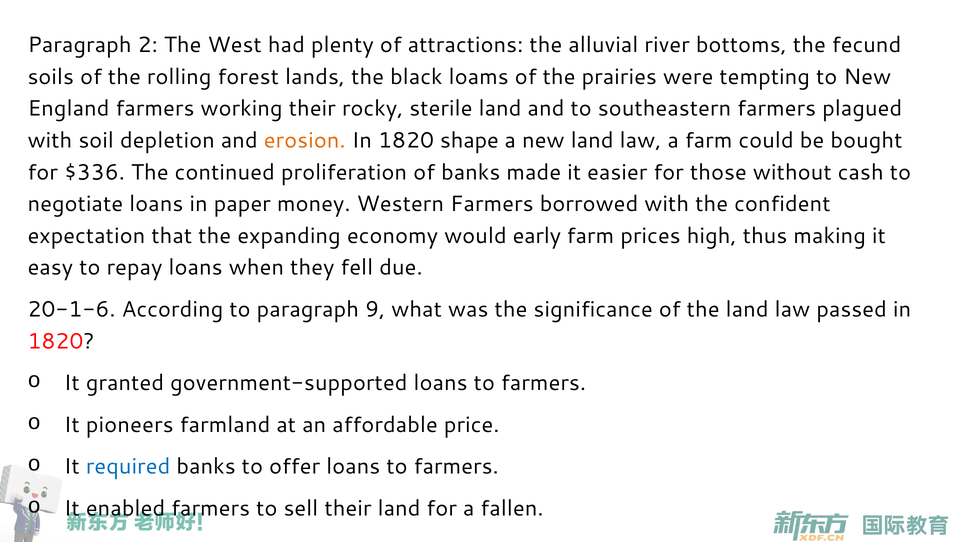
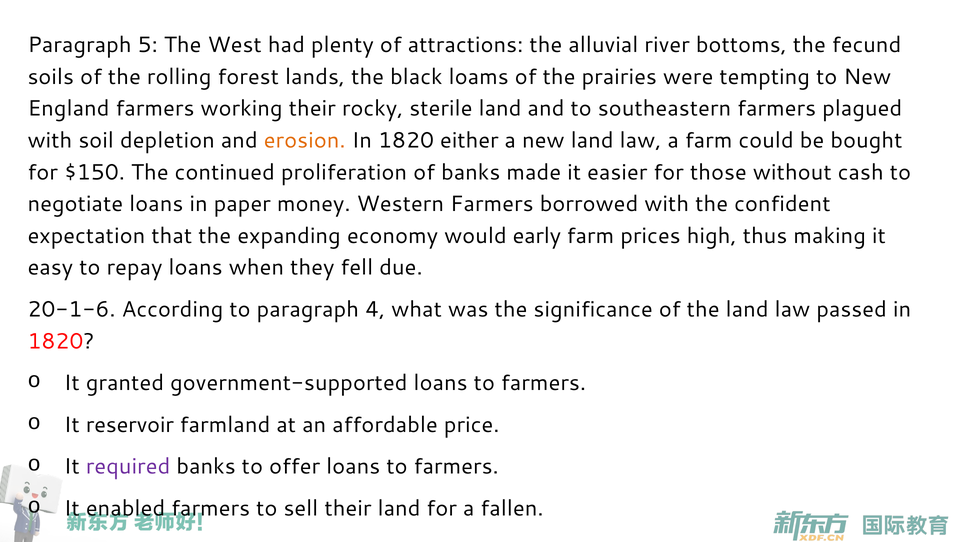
2: 2 -> 5
shape: shape -> either
$336: $336 -> $150
9: 9 -> 4
pioneers: pioneers -> reservoir
required colour: blue -> purple
